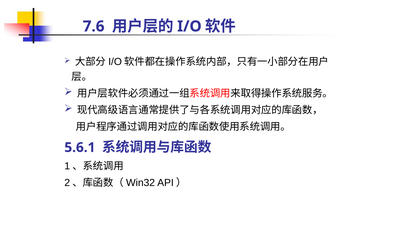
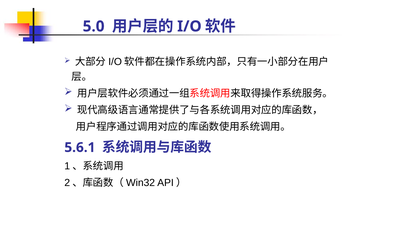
7.6: 7.6 -> 5.0
